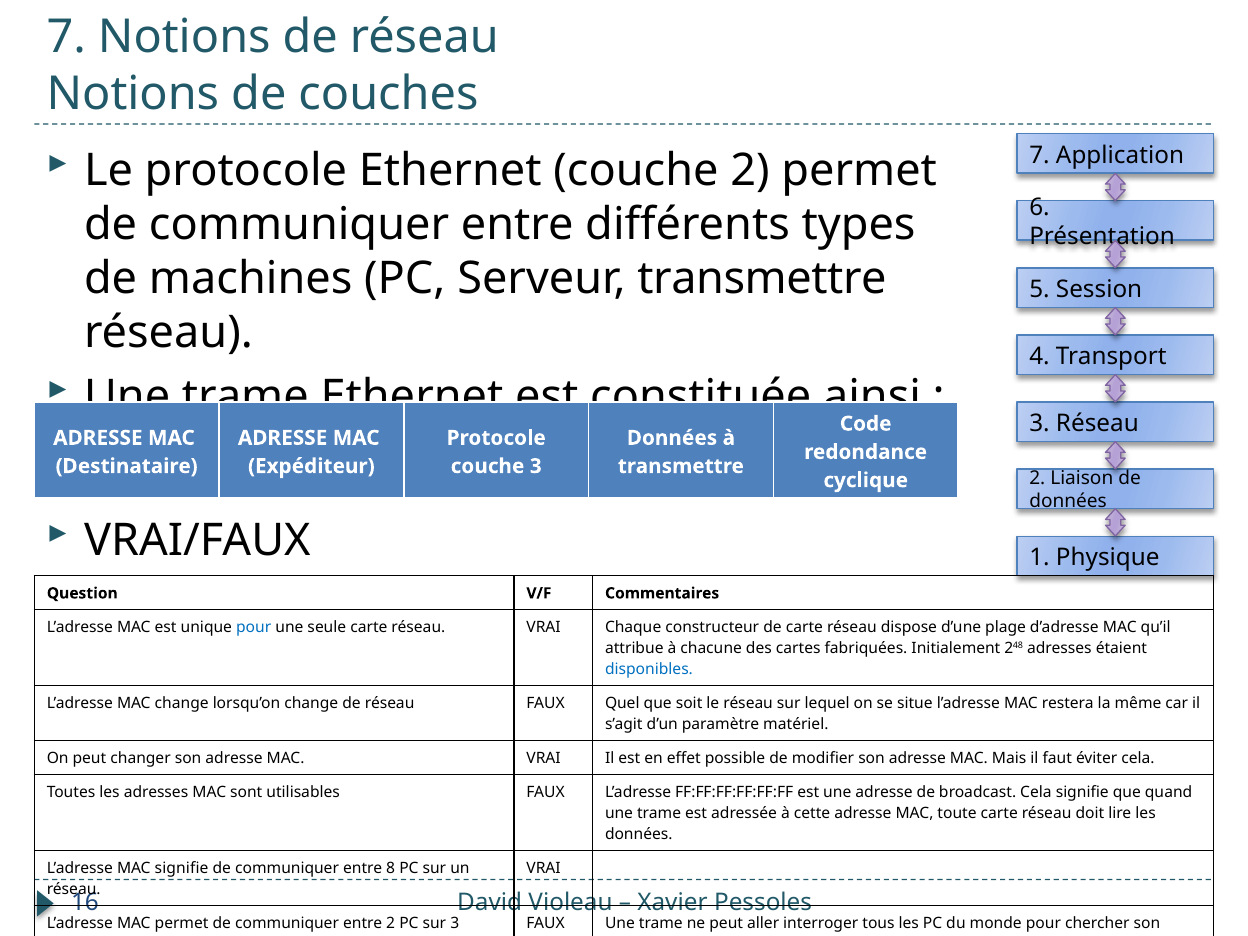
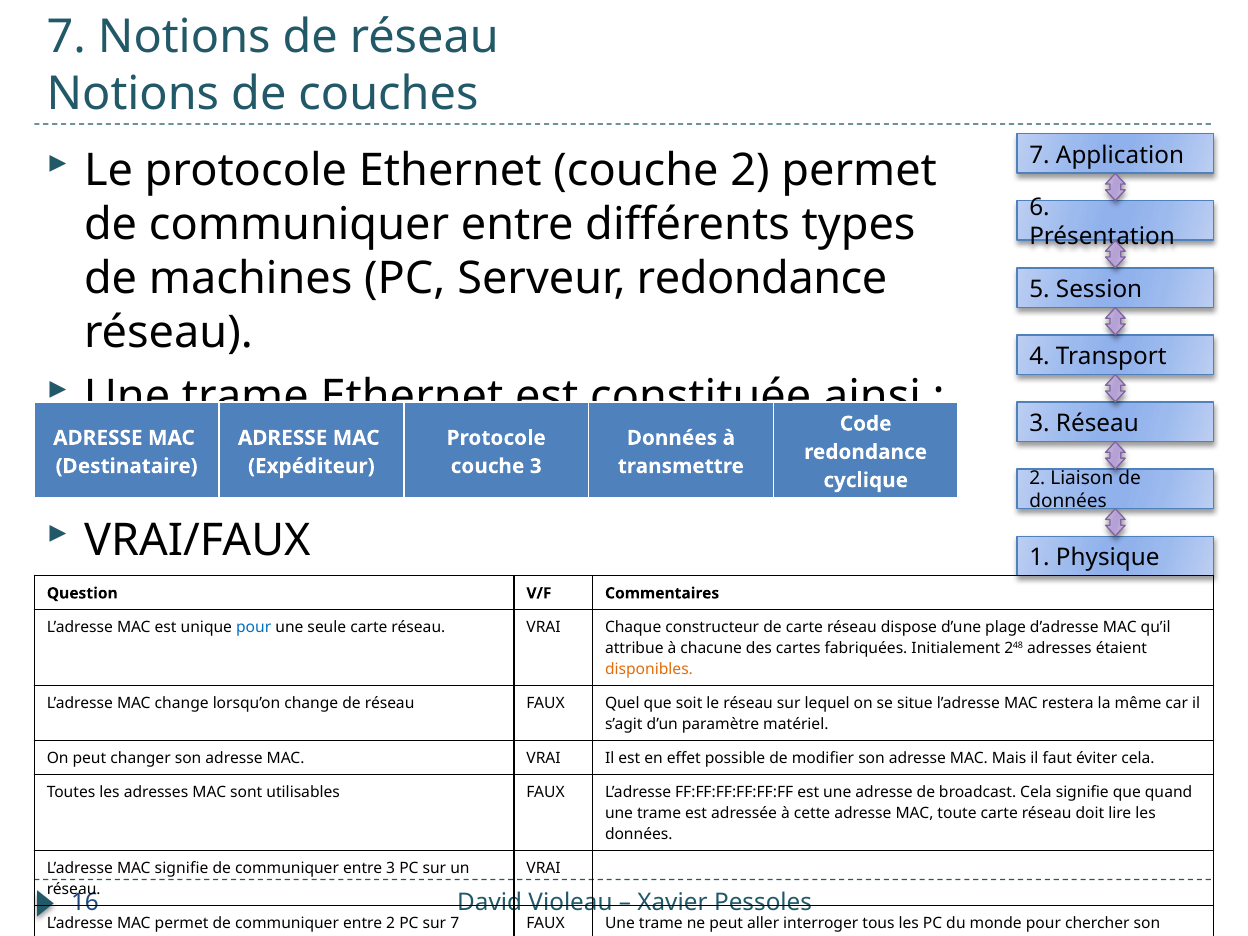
Serveur transmettre: transmettre -> redondance
disponibles colour: blue -> orange
entre 8: 8 -> 3
sur 3: 3 -> 7
